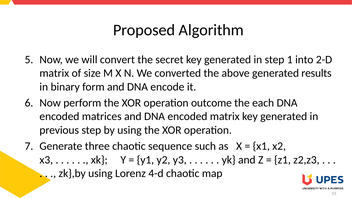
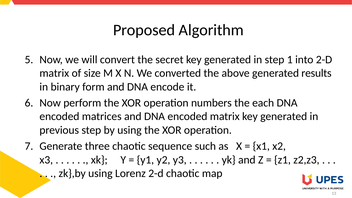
outcome: outcome -> numbers
Lorenz 4-d: 4-d -> 2-d
